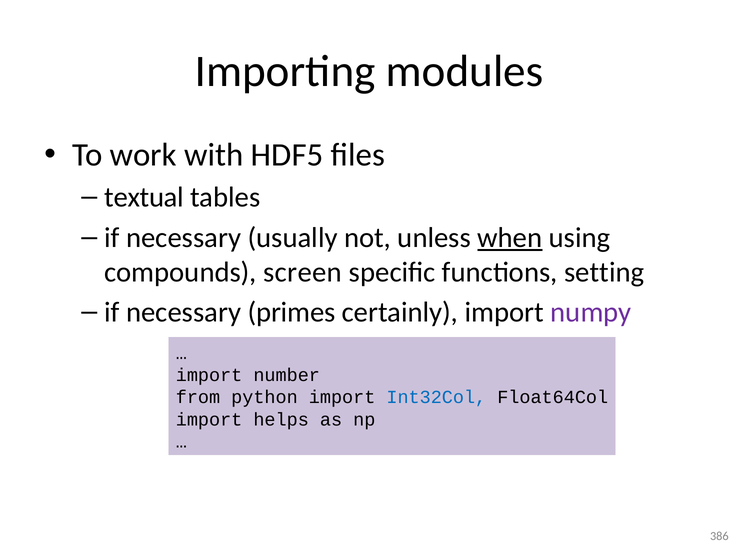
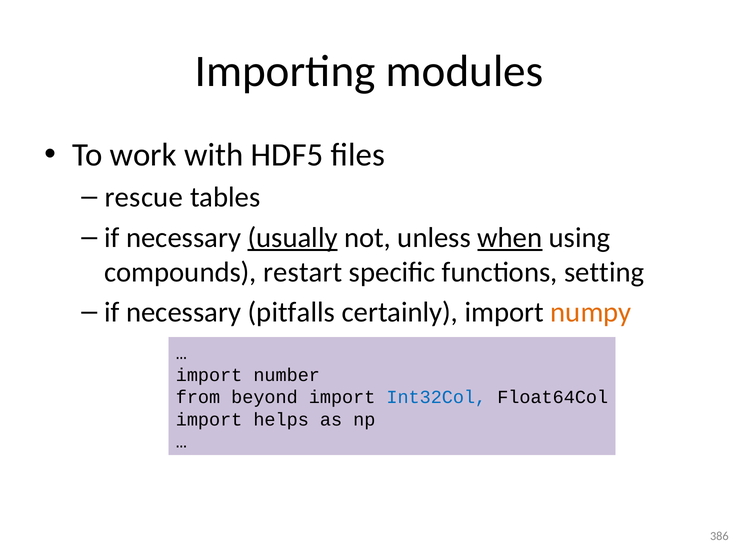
textual: textual -> rescue
usually underline: none -> present
screen: screen -> restart
primes: primes -> pitfalls
numpy colour: purple -> orange
python: python -> beyond
